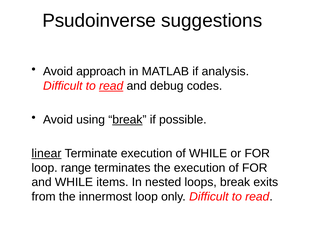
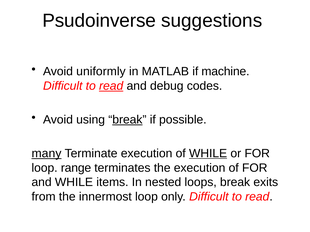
approach: approach -> uniformly
analysis: analysis -> machine
linear: linear -> many
WHILE at (208, 154) underline: none -> present
